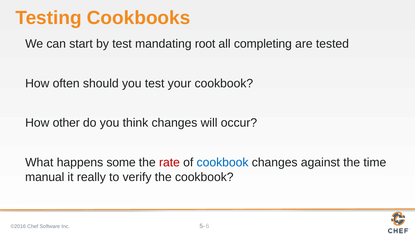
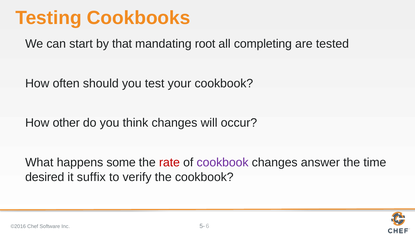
by test: test -> that
cookbook at (223, 162) colour: blue -> purple
against: against -> answer
manual: manual -> desired
really: really -> suffix
